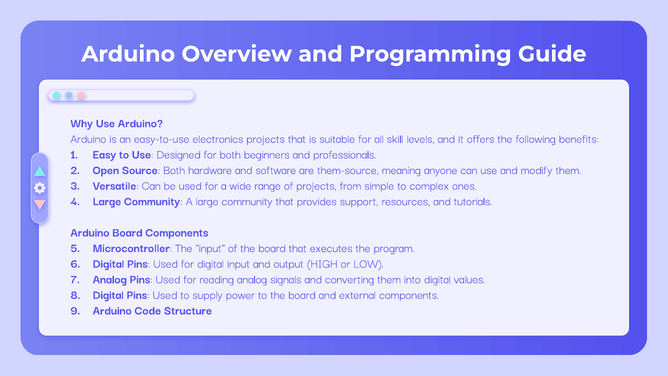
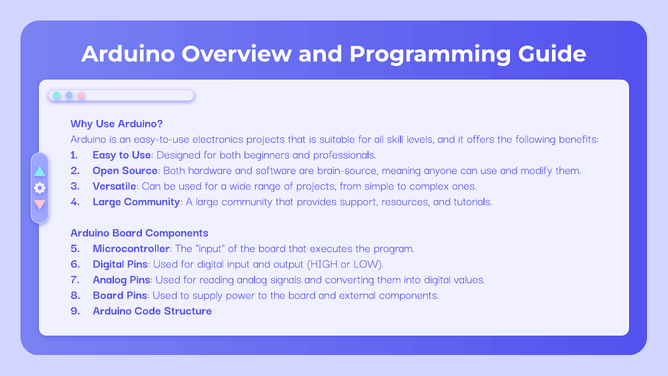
them-source: them-source -> brain-source
Digital at (108, 294): Digital -> Board
